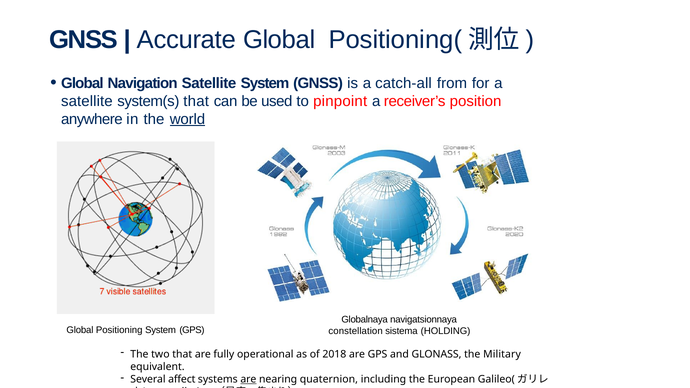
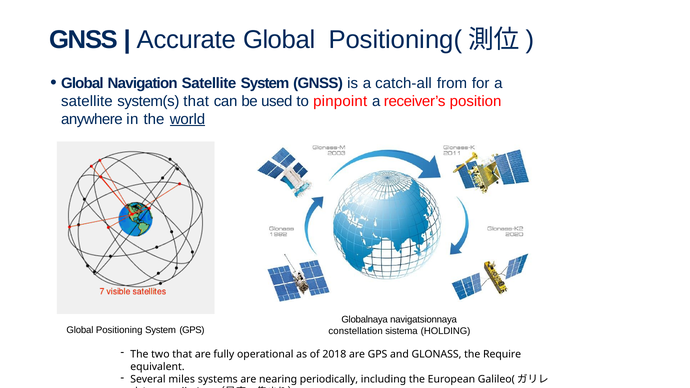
Military: Military -> Require
affect: affect -> miles
are at (248, 379) underline: present -> none
quaternion: quaternion -> periodically
